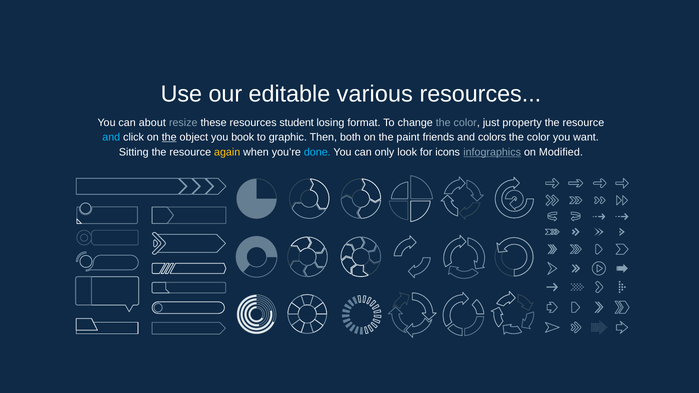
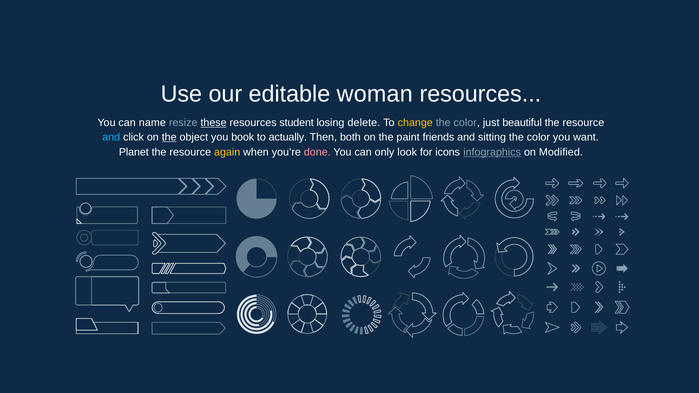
various: various -> woman
about: about -> name
these underline: none -> present
format: format -> delete
change colour: white -> yellow
property: property -> beautiful
graphic: graphic -> actually
colors: colors -> sitting
Sitting: Sitting -> Planet
done colour: light blue -> pink
